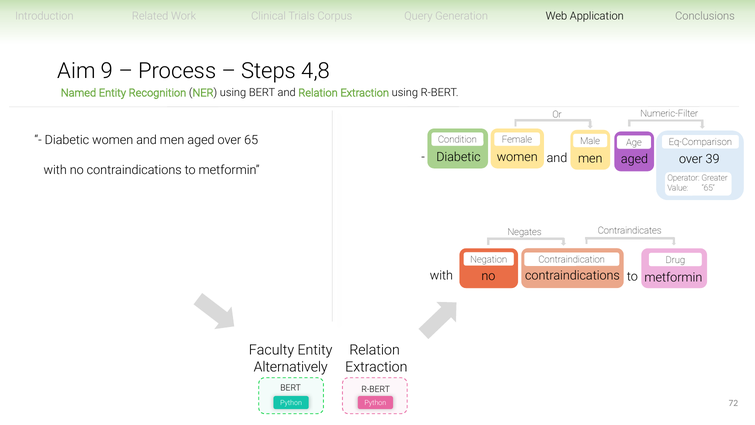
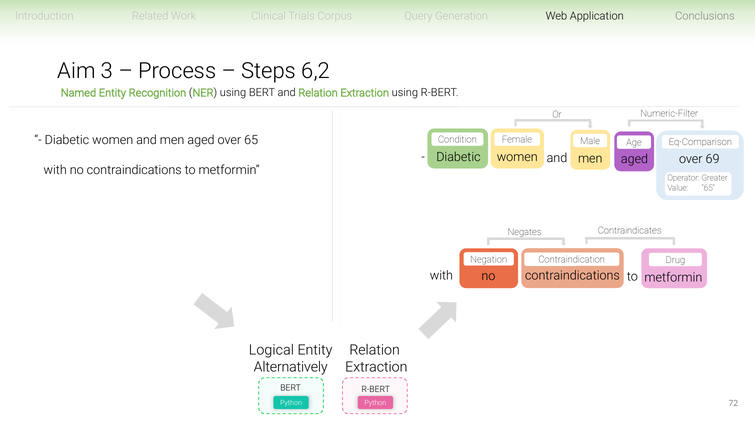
9: 9 -> 3
4,8: 4,8 -> 6,2
39: 39 -> 69
Faculty: Faculty -> Logical
